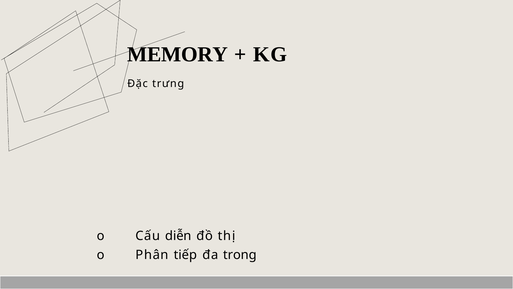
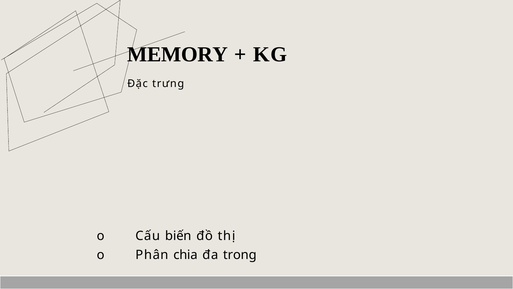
diễn: diễn -> biến
tiếp: tiếp -> chia
